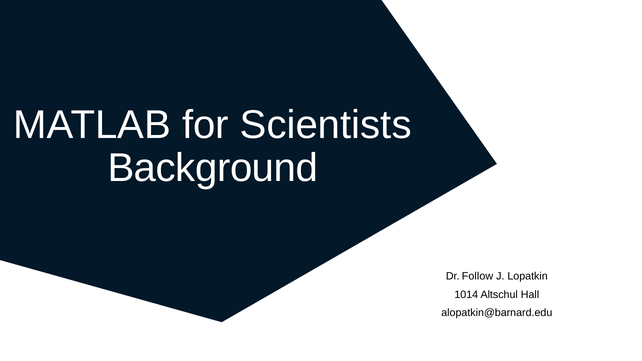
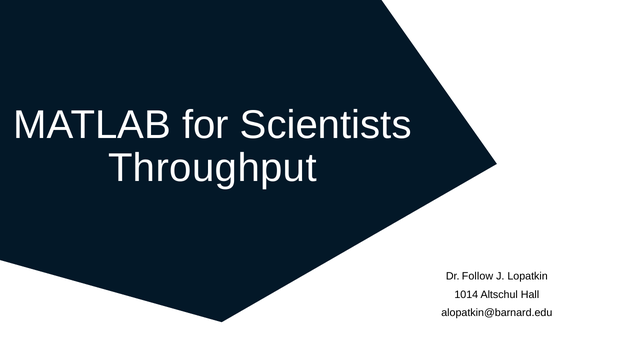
Background: Background -> Throughput
